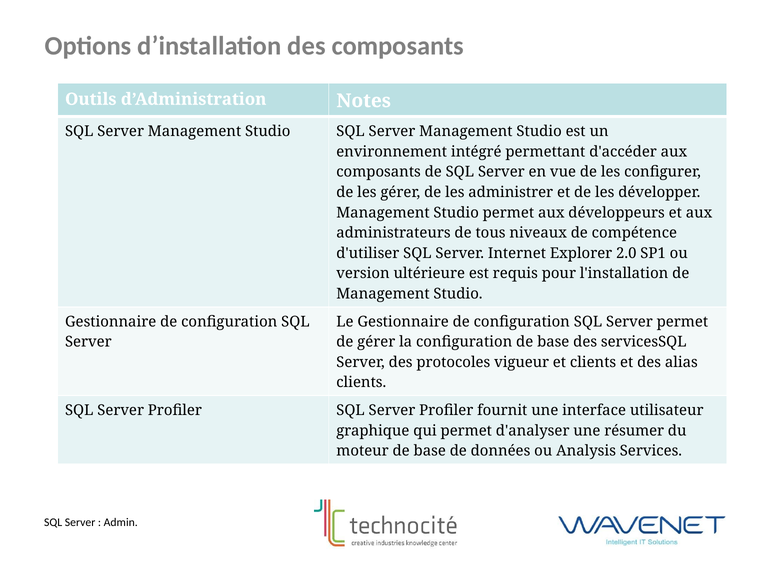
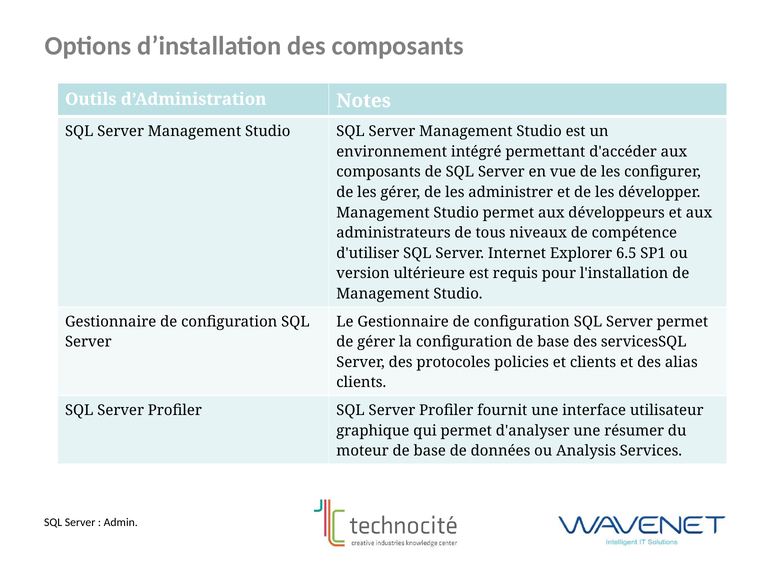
2.0: 2.0 -> 6.5
vigueur: vigueur -> policies
